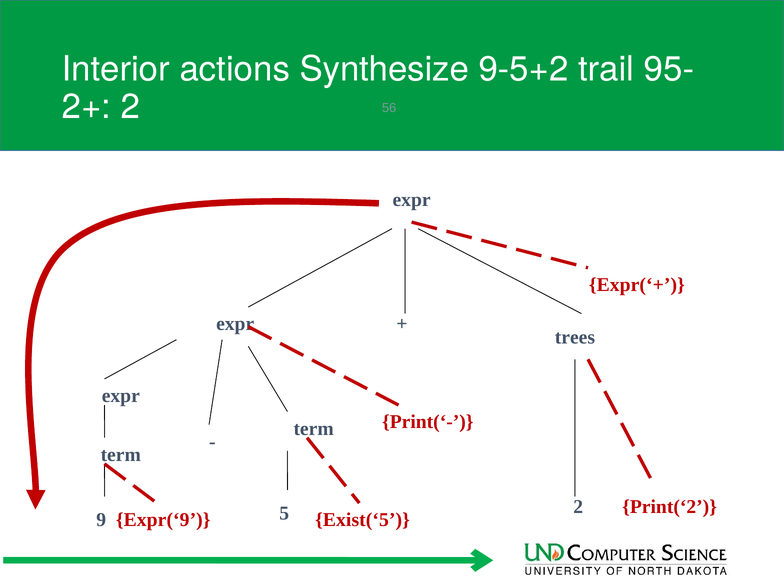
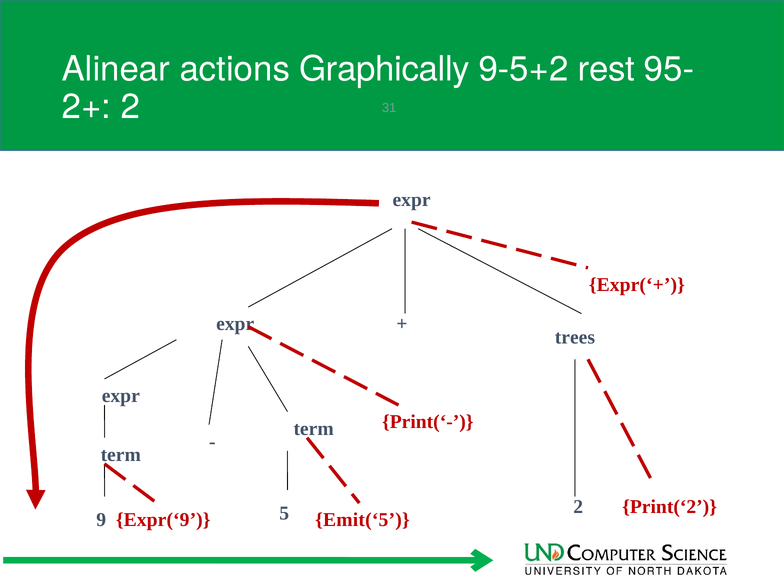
Interior: Interior -> Alinear
Synthesize: Synthesize -> Graphically
trail: trail -> rest
56: 56 -> 31
Exist(‘5: Exist(‘5 -> Emit(‘5
